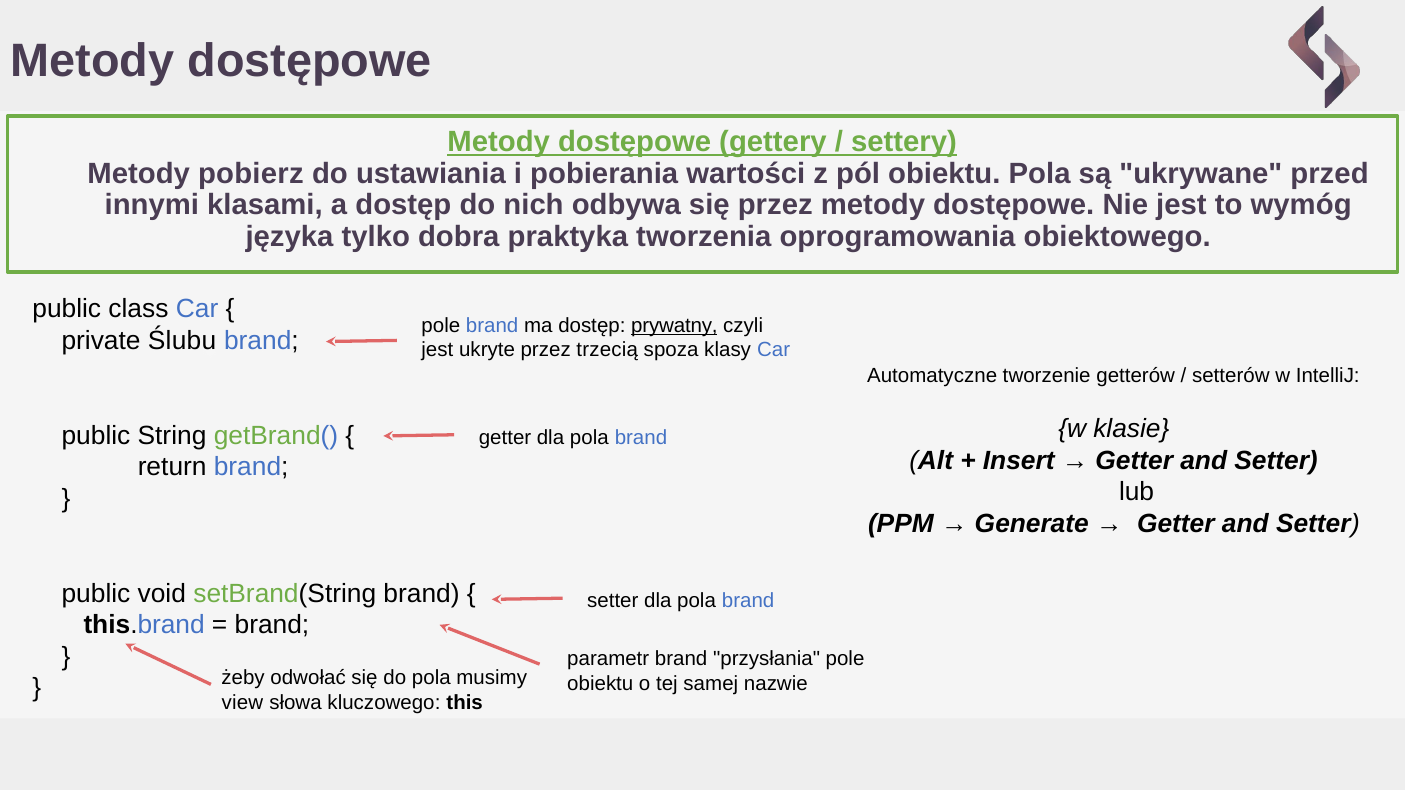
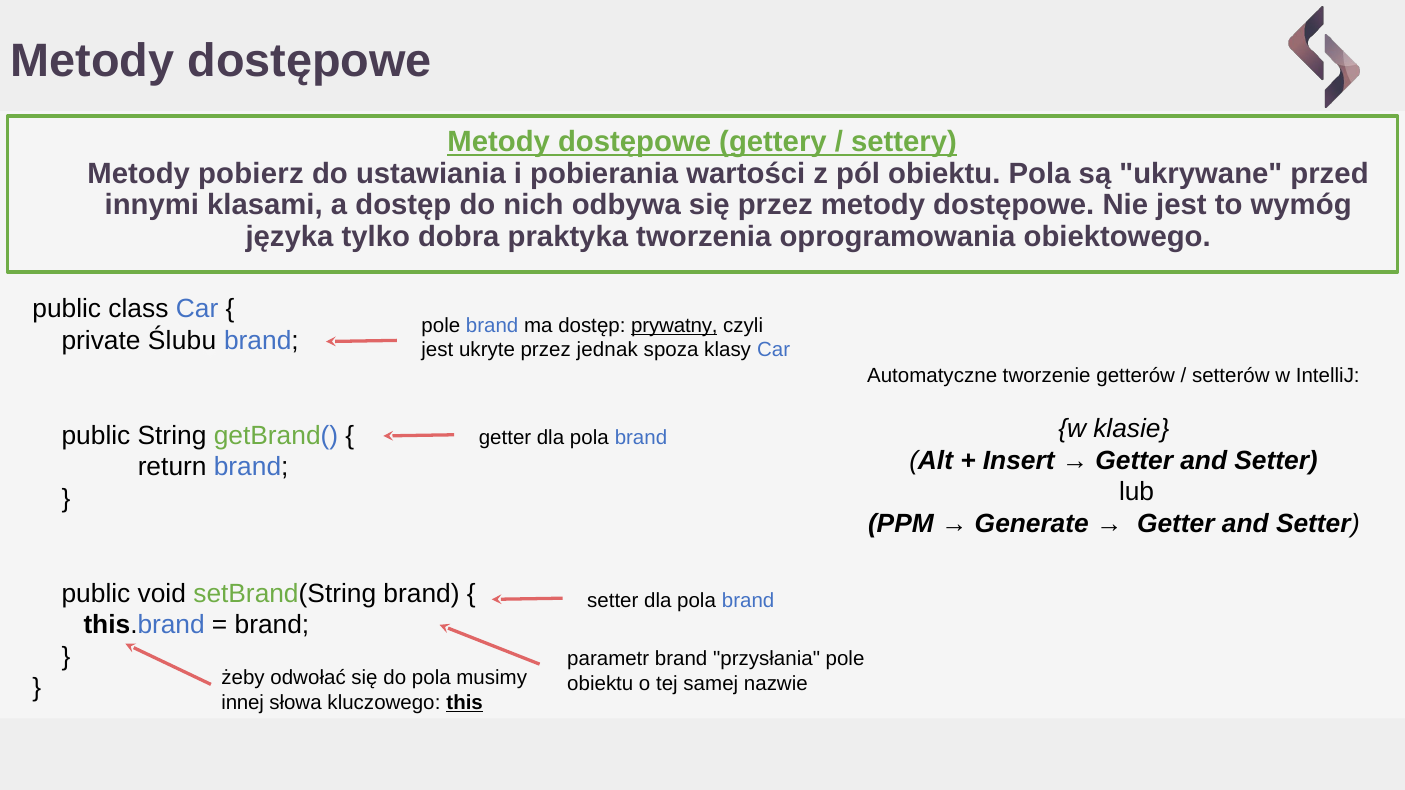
trzecią: trzecią -> jednak
view: view -> innej
this underline: none -> present
